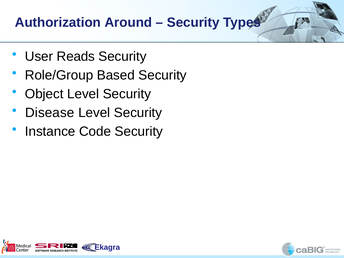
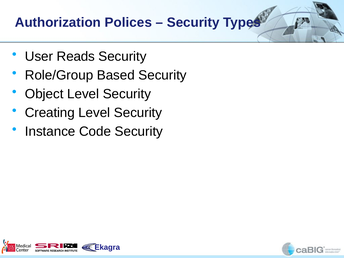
Around: Around -> Polices
Disease: Disease -> Creating
